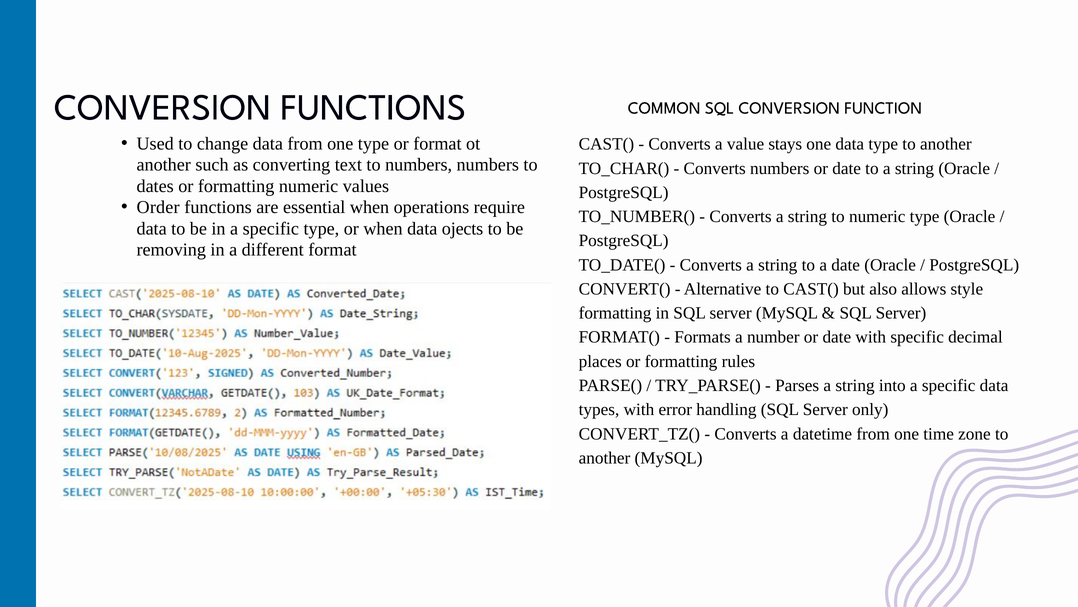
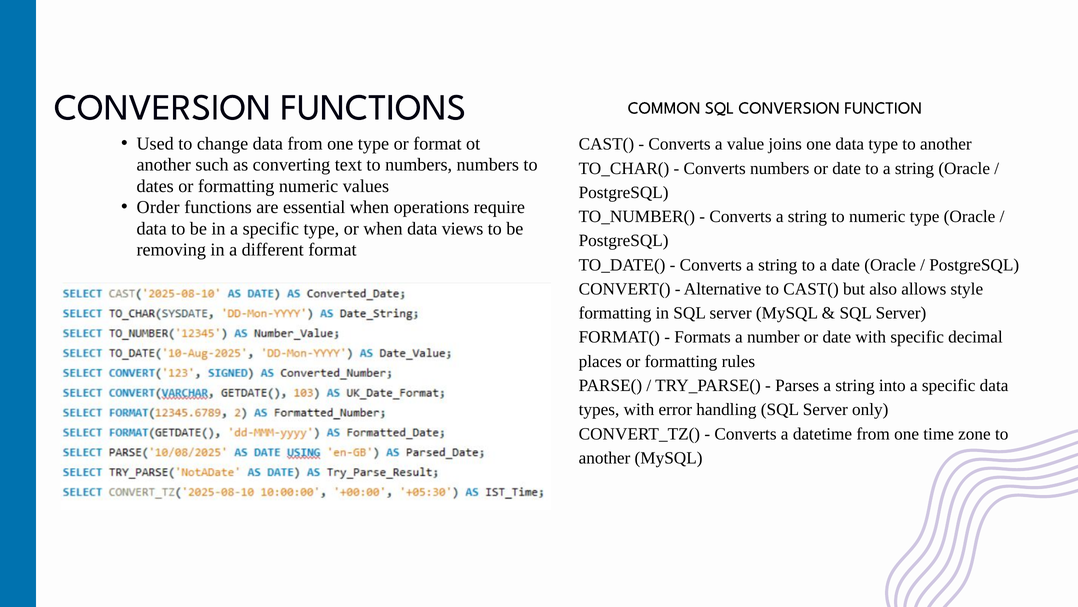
stays: stays -> joins
ojects: ojects -> views
